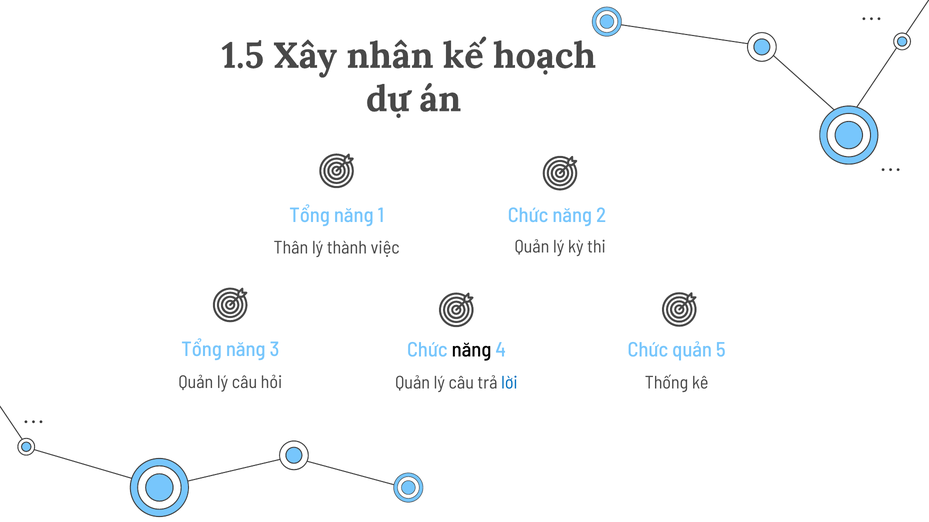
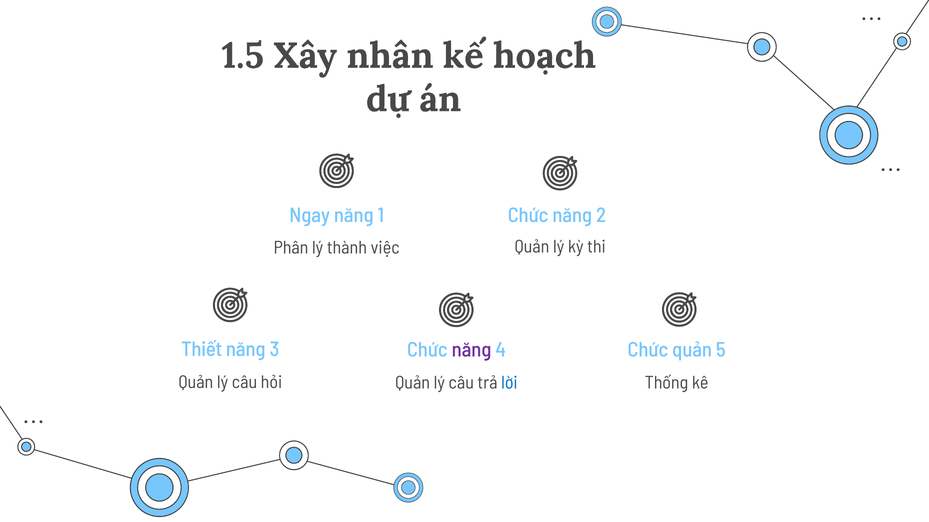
Tổng at (310, 215): Tổng -> Ngay
Thân: Thân -> Phân
Tổng at (202, 350): Tổng -> Thiết
năng at (472, 351) colour: black -> purple
